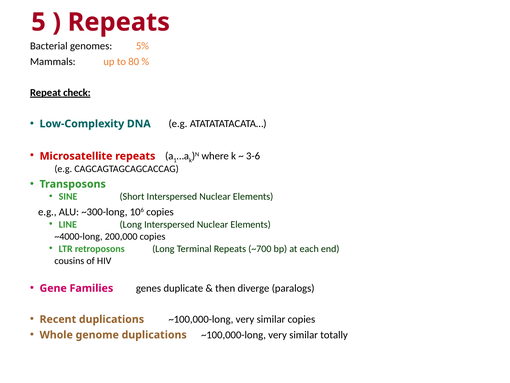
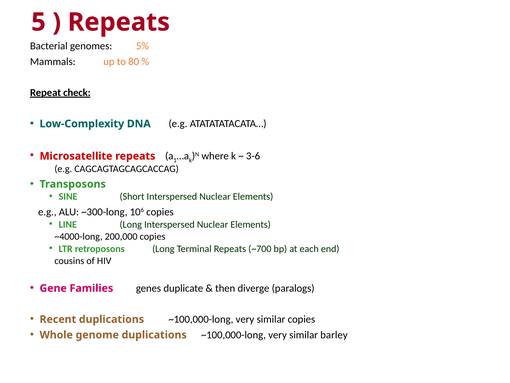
totally: totally -> barley
